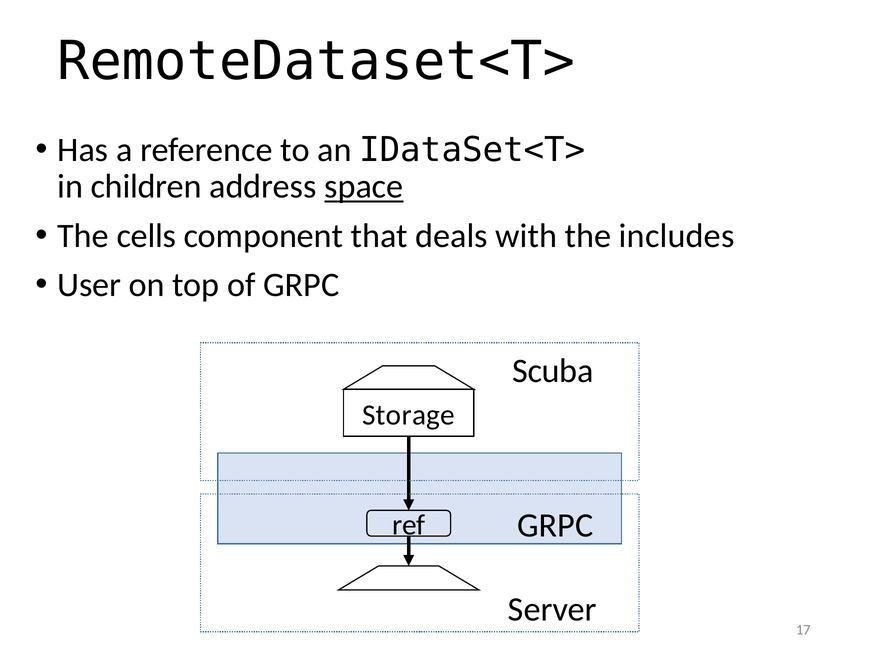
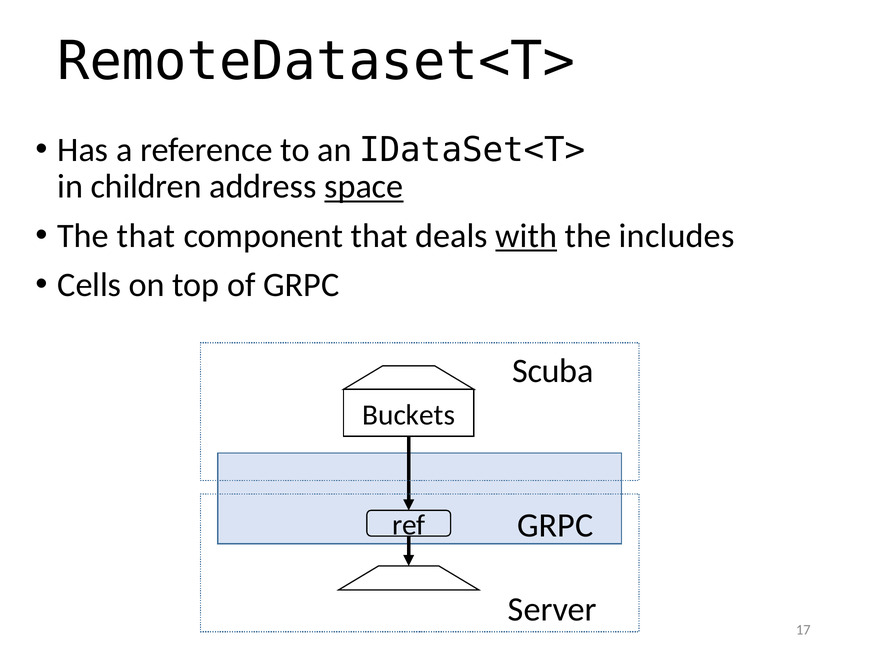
The cells: cells -> that
with underline: none -> present
User: User -> Cells
Storage: Storage -> Buckets
